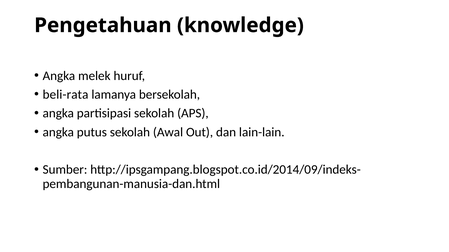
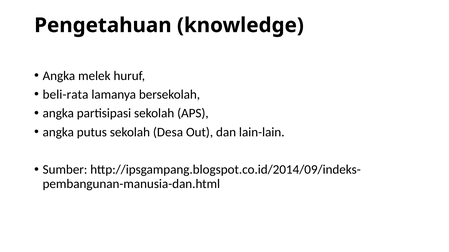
Awal: Awal -> Desa
